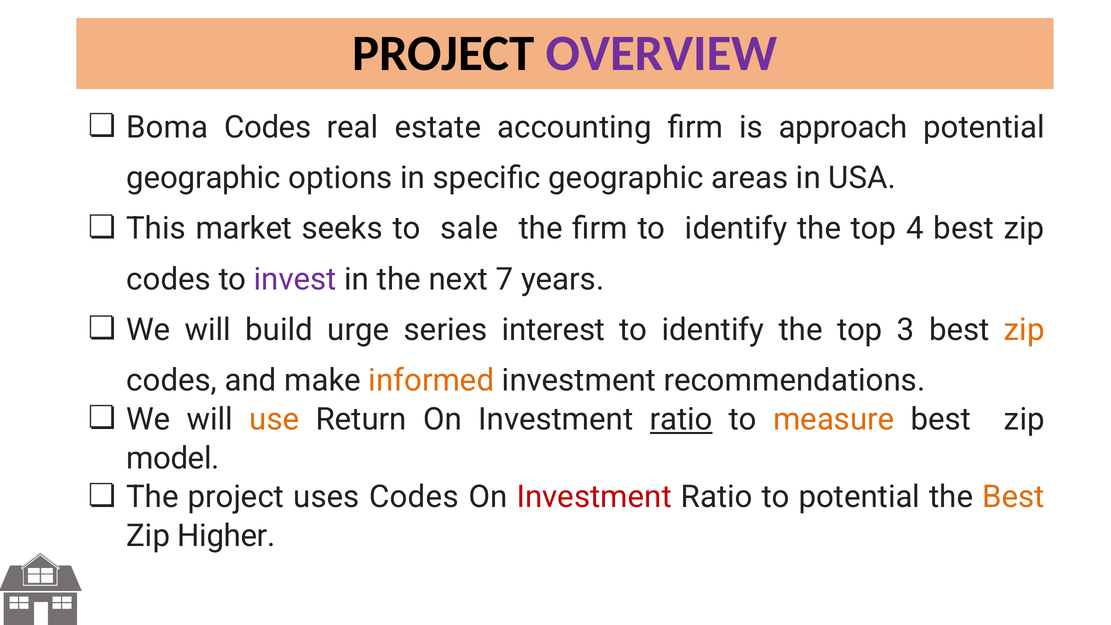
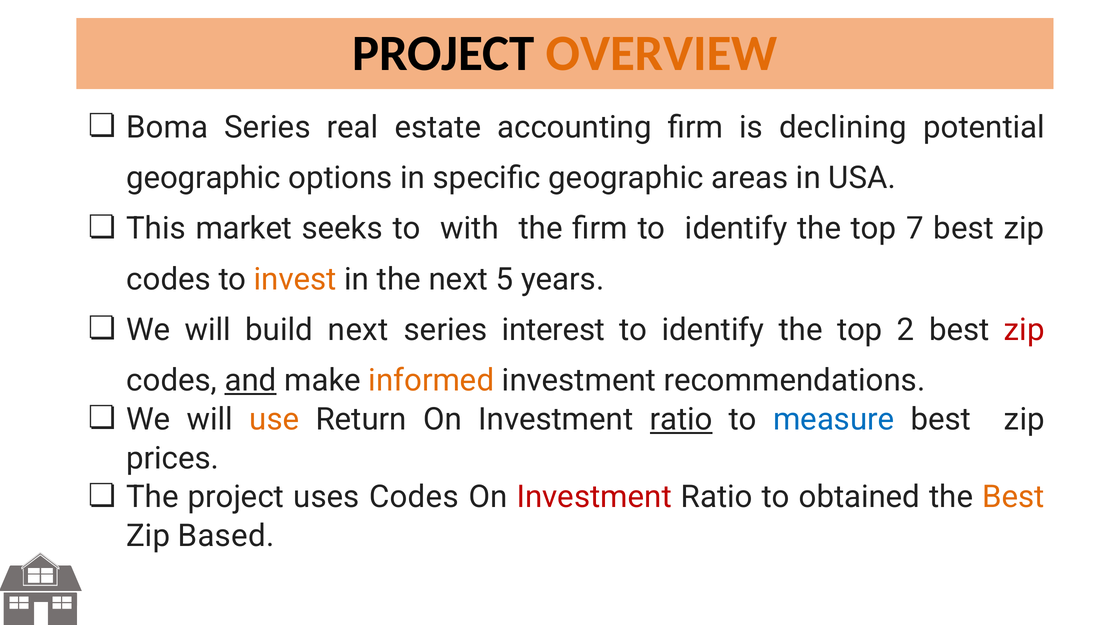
OVERVIEW colour: purple -> orange
Boma Codes: Codes -> Series
approach: approach -> declining
sale: sale -> with
4: 4 -> 7
invest colour: purple -> orange
7: 7 -> 5
build urge: urge -> next
3: 3 -> 2
zip at (1024, 330) colour: orange -> red
and underline: none -> present
measure colour: orange -> blue
model: model -> prices
to potential: potential -> obtained
Higher: Higher -> Based
